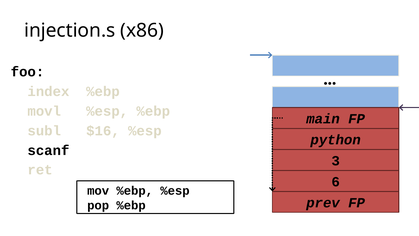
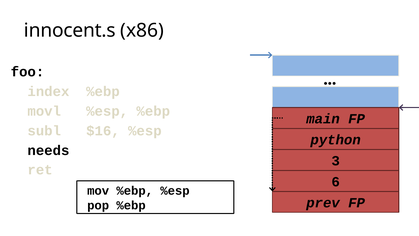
injection.s: injection.s -> innocent.s
scanf: scanf -> needs
